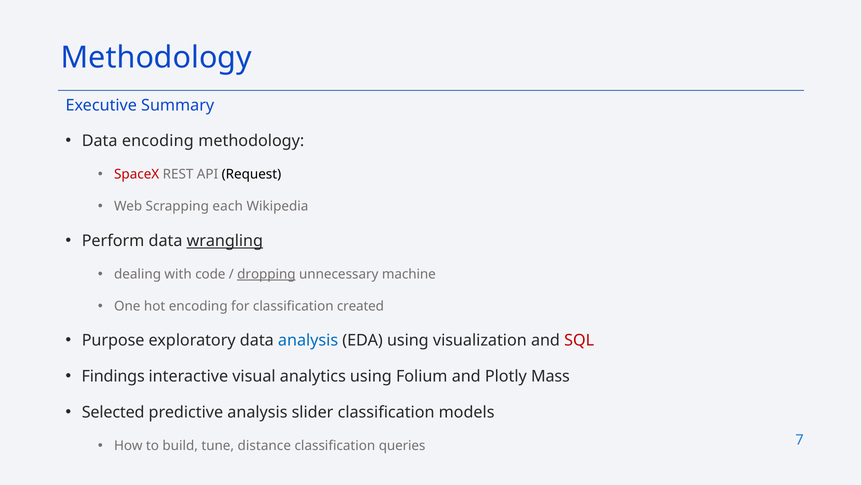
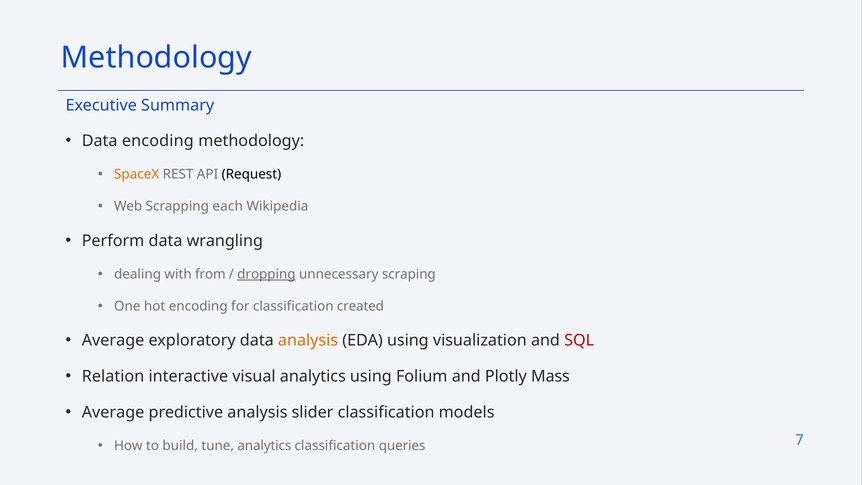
SpaceX colour: red -> orange
wrangling underline: present -> none
code: code -> from
machine: machine -> scraping
Purpose at (113, 341): Purpose -> Average
analysis at (308, 341) colour: blue -> orange
Findings: Findings -> Relation
Selected at (113, 412): Selected -> Average
tune distance: distance -> analytics
